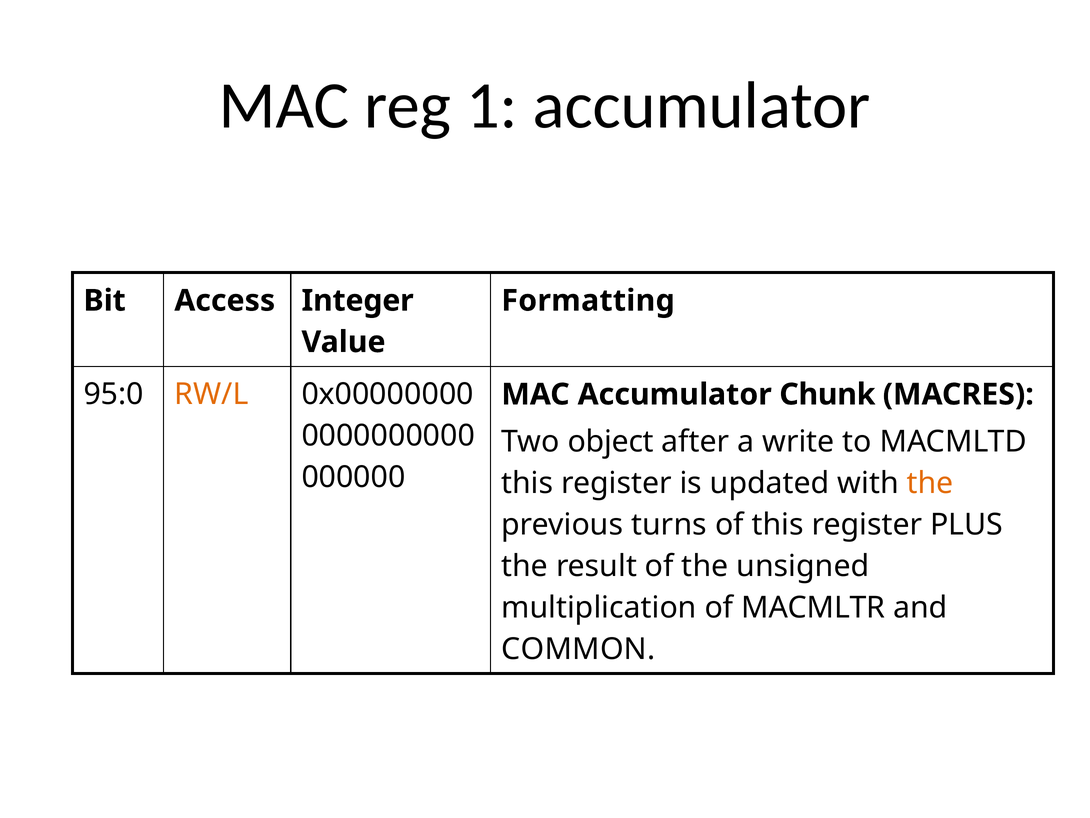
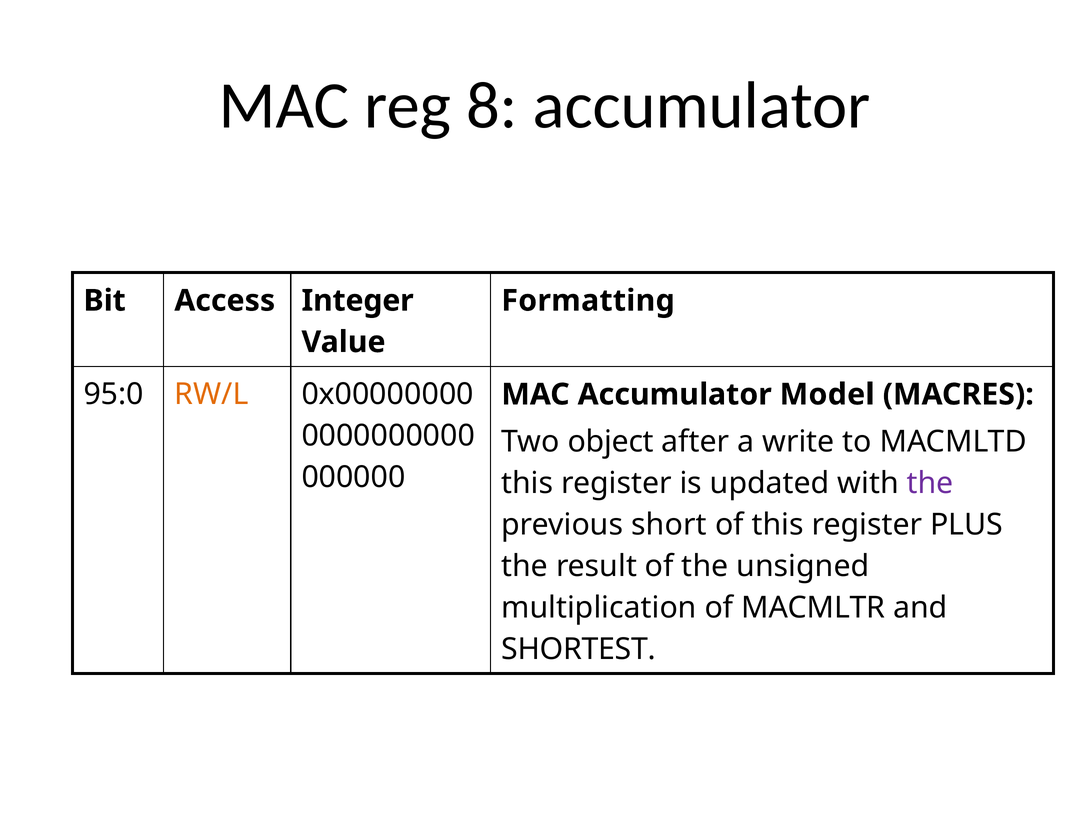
1: 1 -> 8
Chunk: Chunk -> Model
the at (930, 483) colour: orange -> purple
turns: turns -> short
COMMON: COMMON -> SHORTEST
